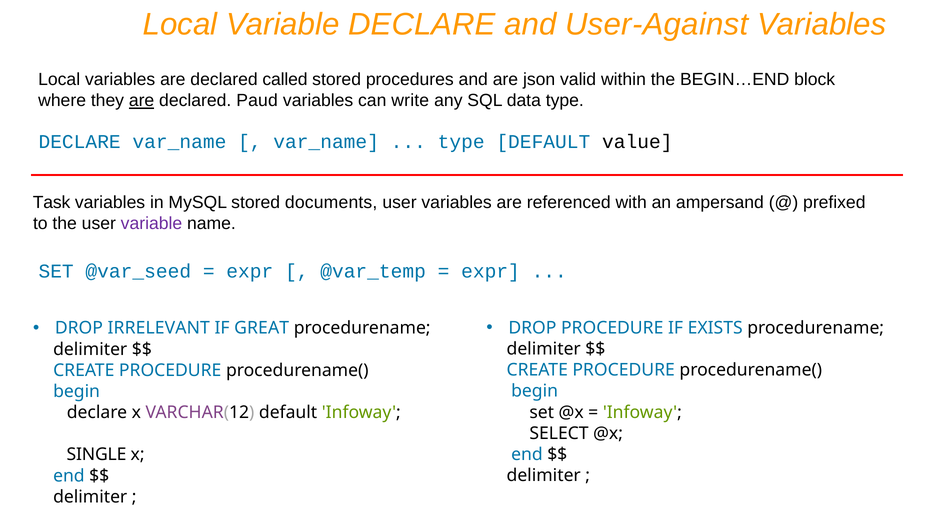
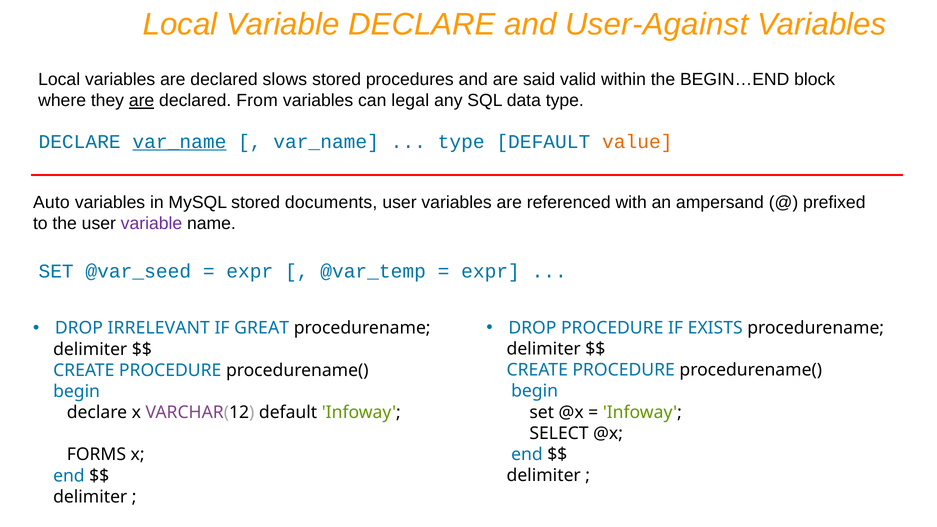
called: called -> slows
json: json -> said
Paud: Paud -> From
write: write -> legal
var_name at (179, 142) underline: none -> present
value colour: black -> orange
Task: Task -> Auto
SINGLE: SINGLE -> FORMS
